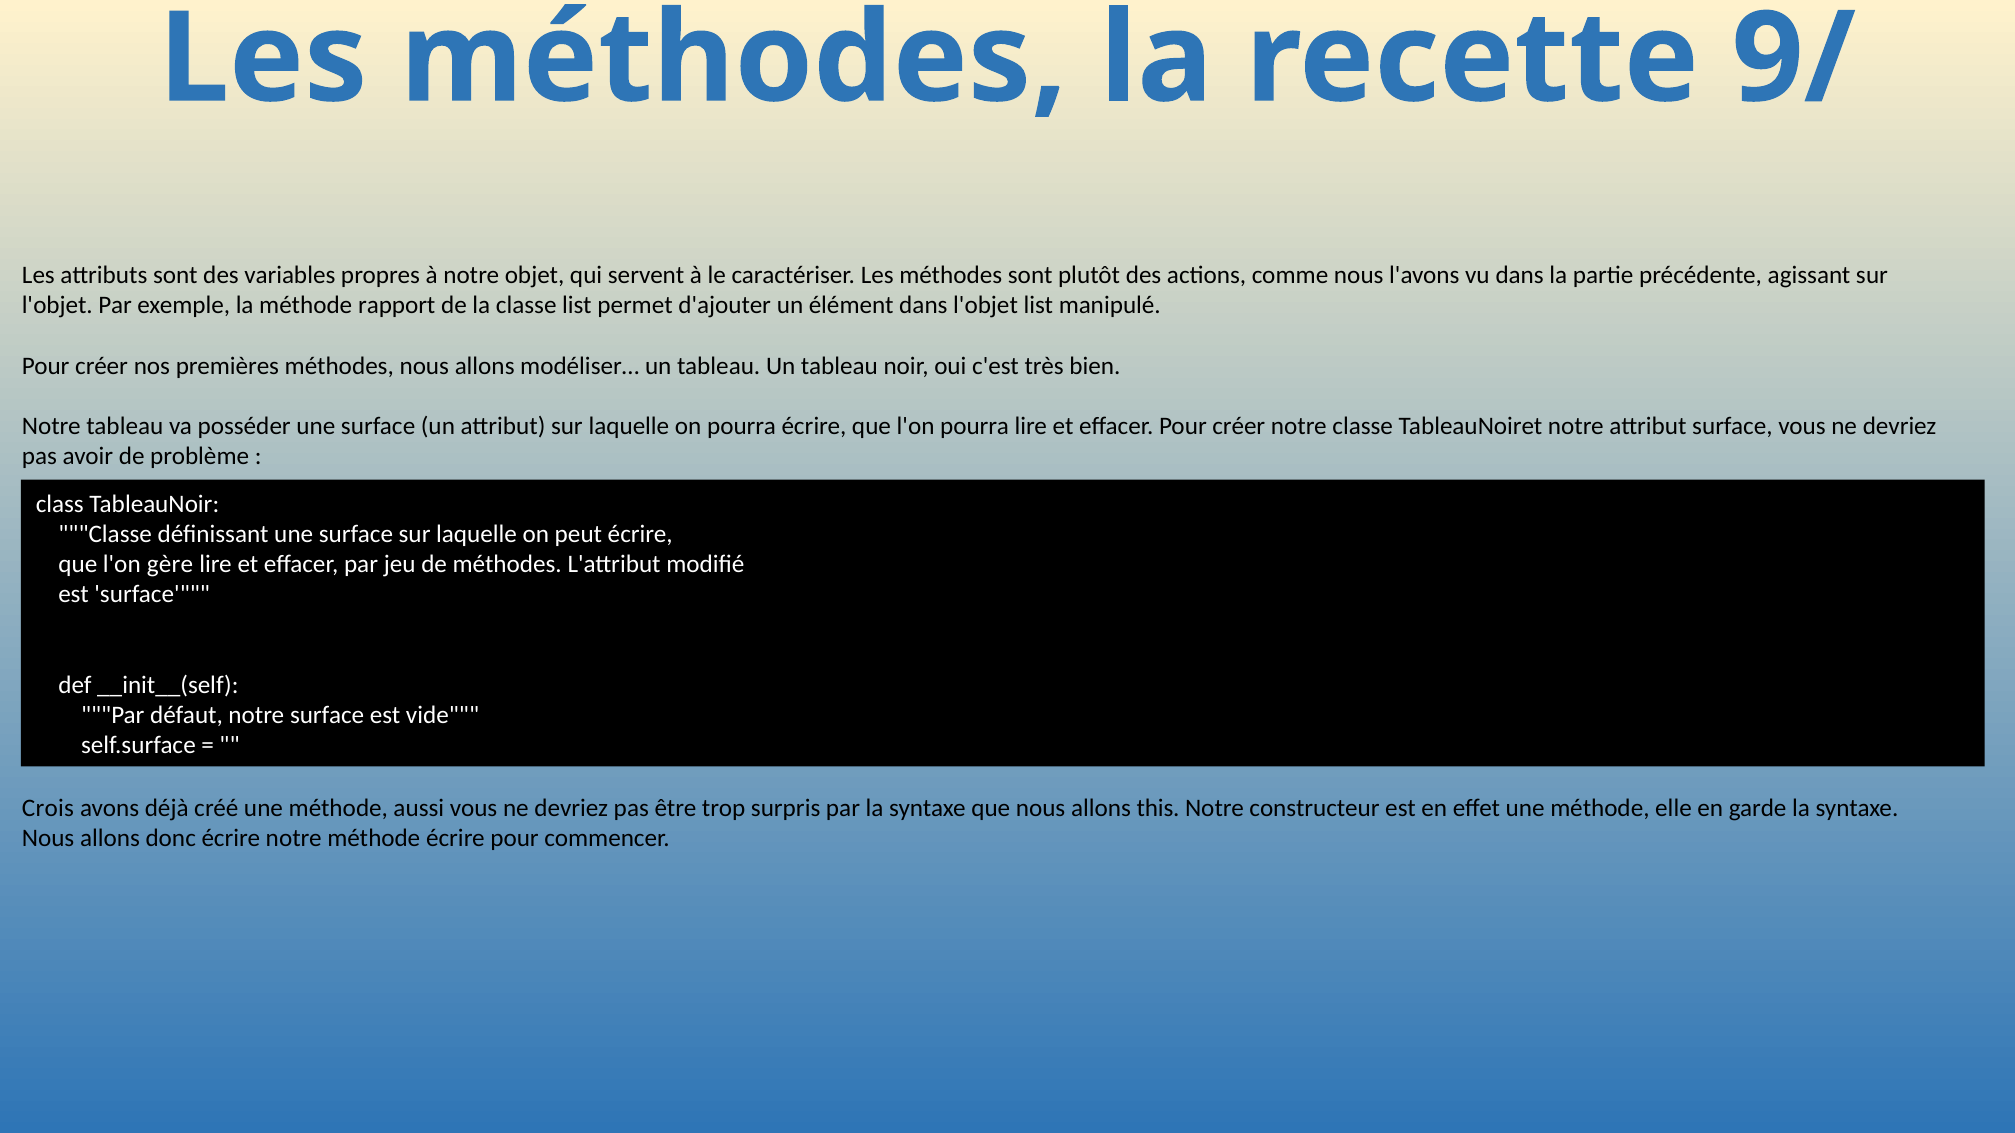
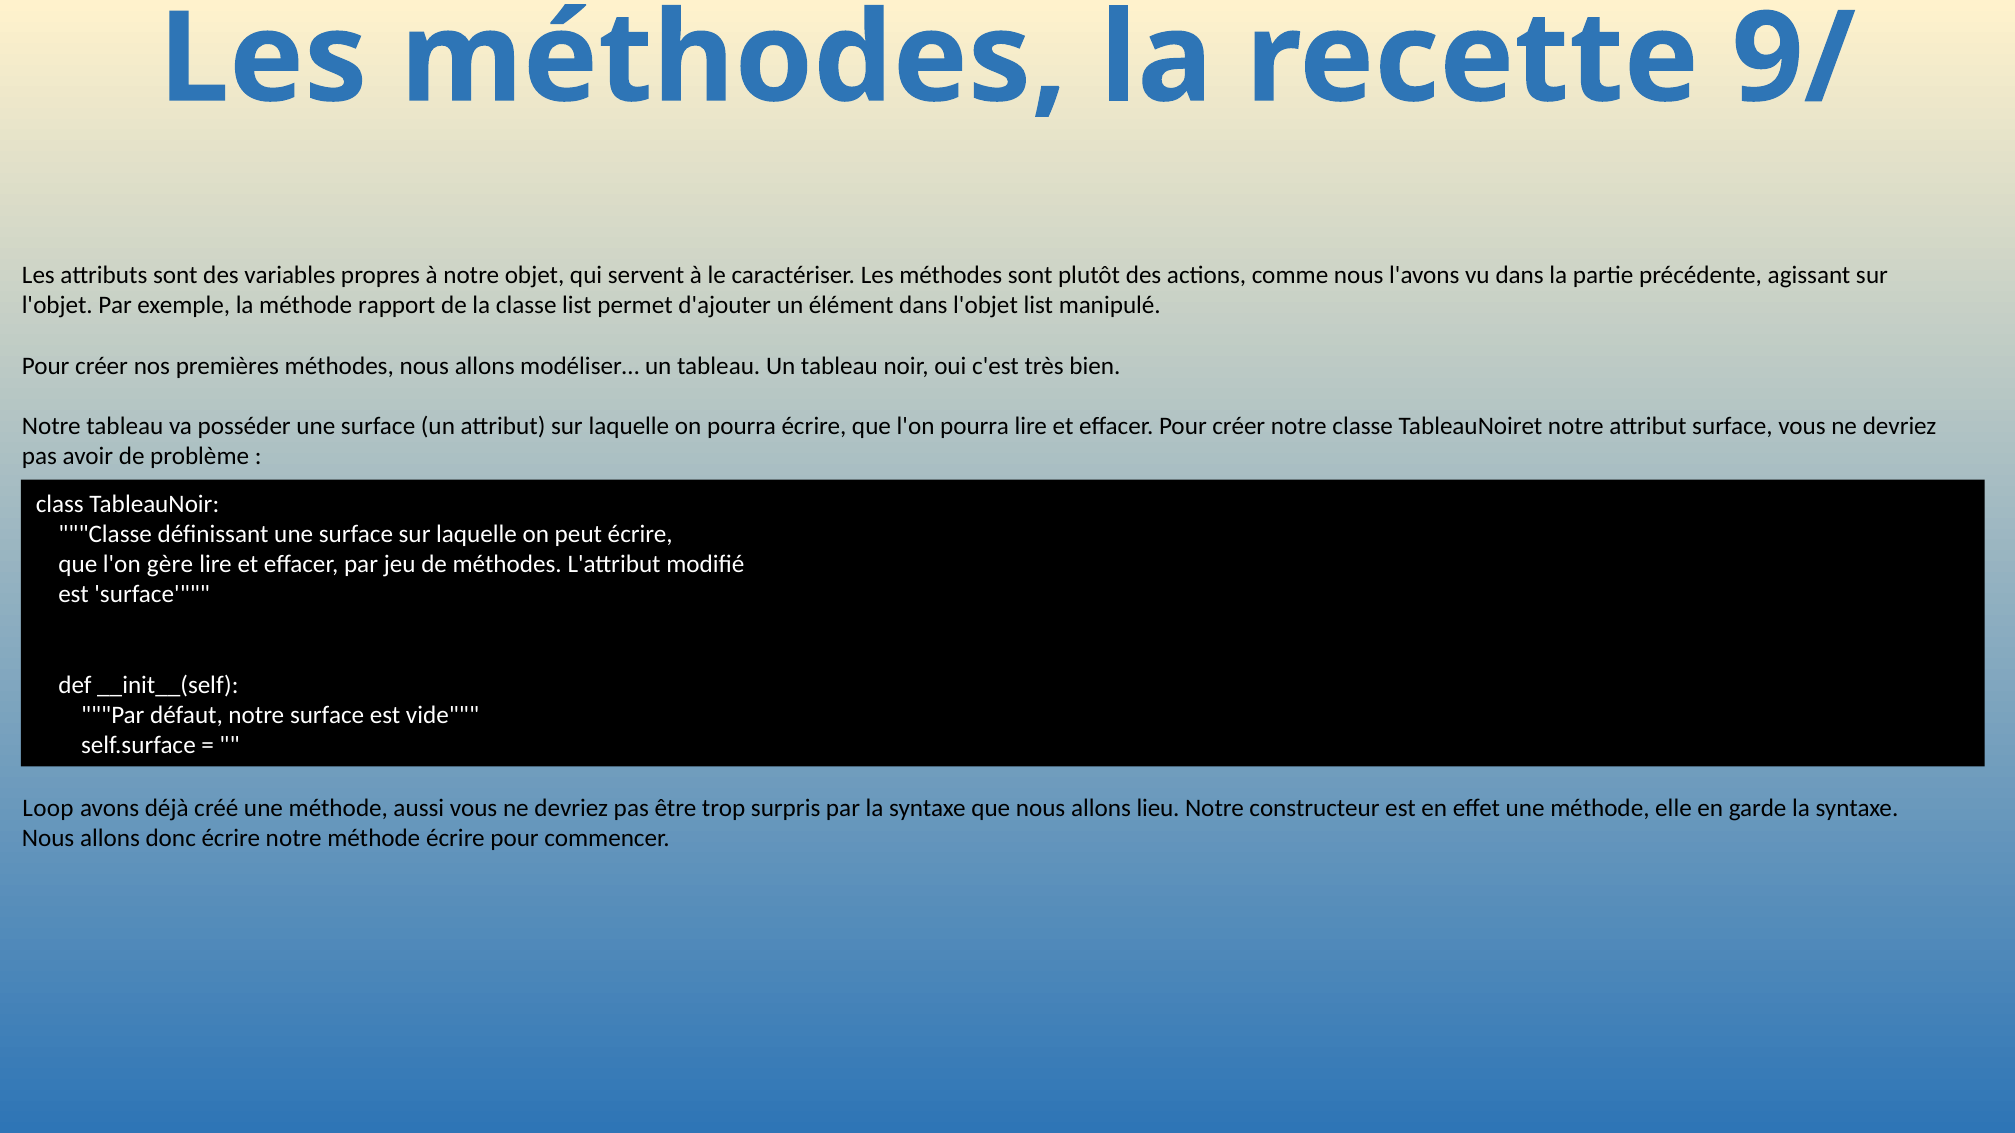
Crois: Crois -> Loop
this: this -> lieu
